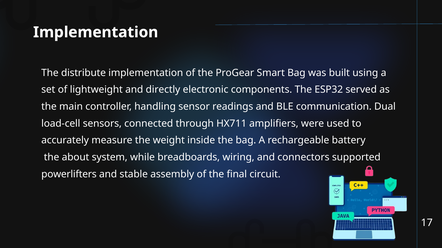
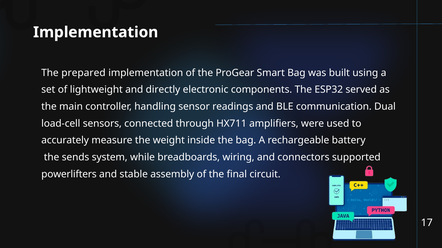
distribute: distribute -> prepared
about: about -> sends
